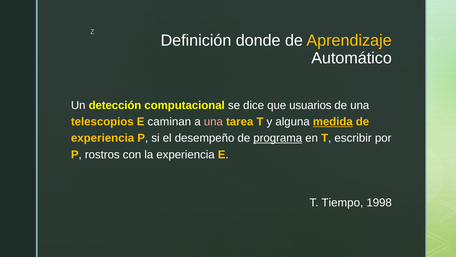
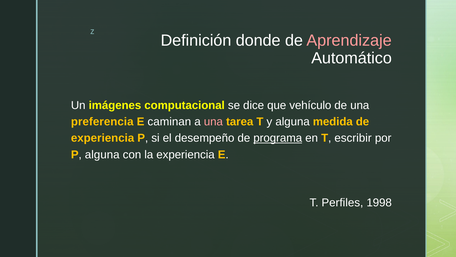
Aprendizaje colour: yellow -> pink
detección: detección -> imágenes
usuarios: usuarios -> vehículo
telescopios: telescopios -> preferencia
medida underline: present -> none
P rostros: rostros -> alguna
Tiempo: Tiempo -> Perfiles
